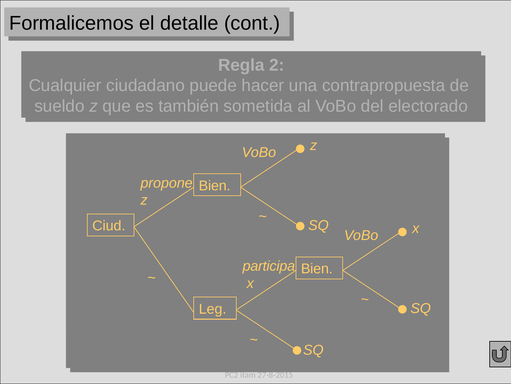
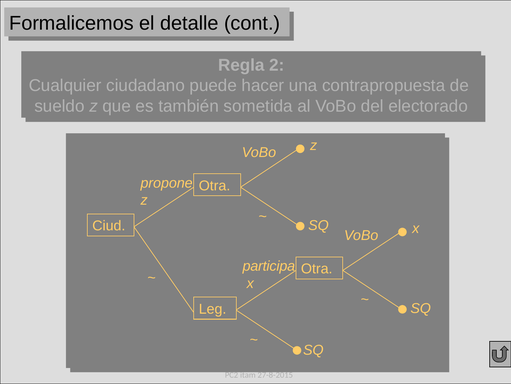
Bien at (215, 185): Bien -> Otra
Bien at (317, 268): Bien -> Otra
